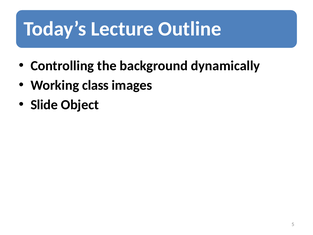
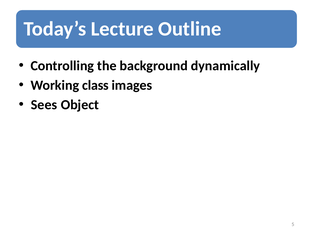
Slide: Slide -> Sees
